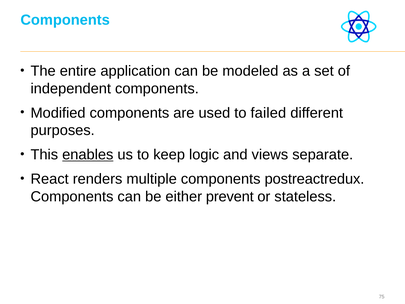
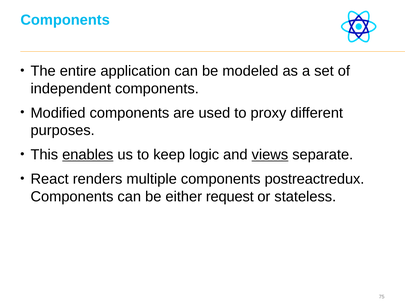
failed: failed -> proxy
views underline: none -> present
prevent: prevent -> request
